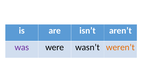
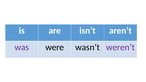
weren’t colour: orange -> purple
